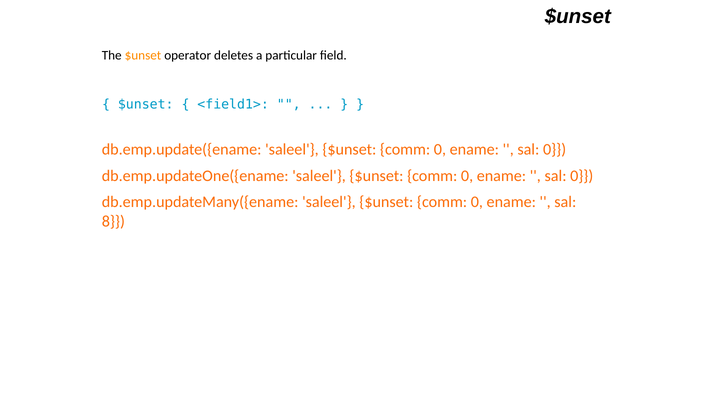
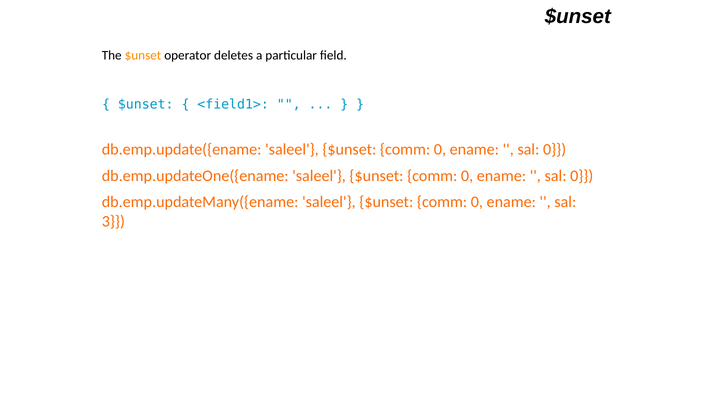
8: 8 -> 3
